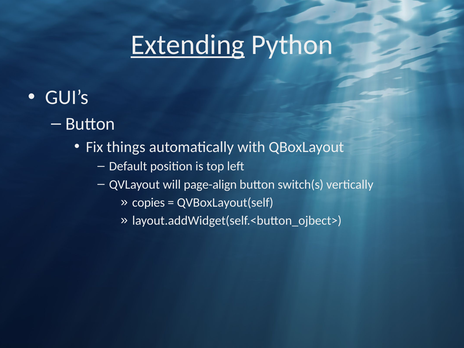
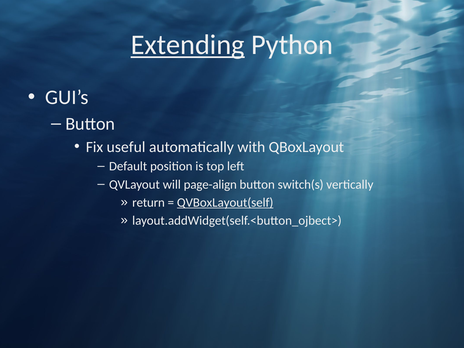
things: things -> useful
copies: copies -> return
QVBoxLayout(self underline: none -> present
